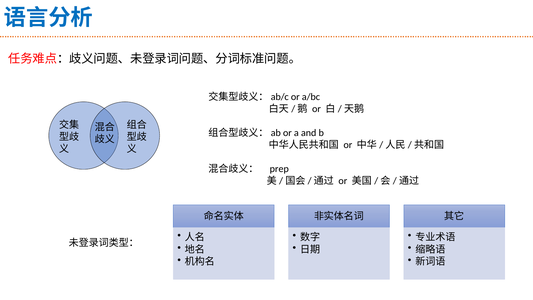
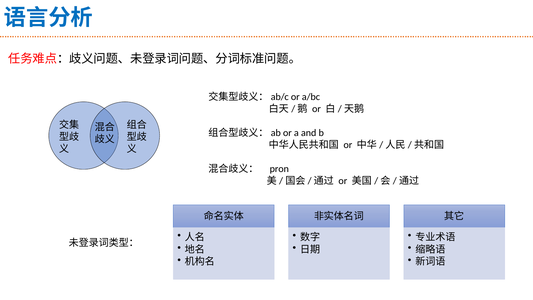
prep: prep -> pron
